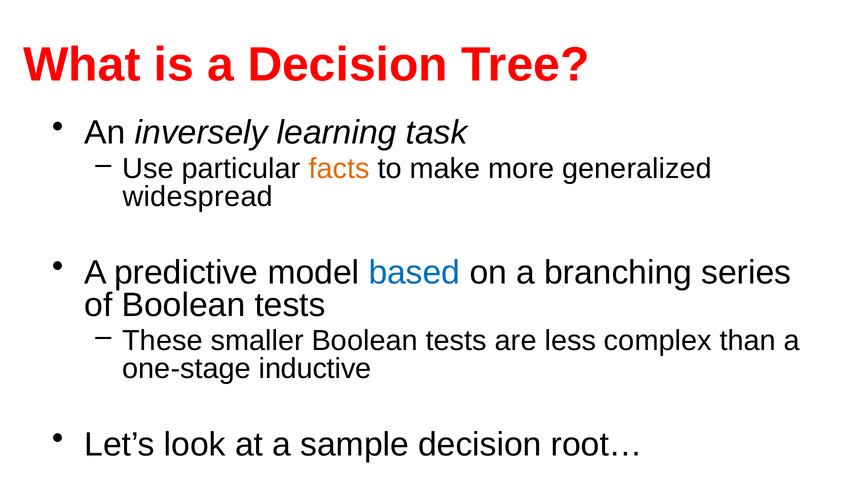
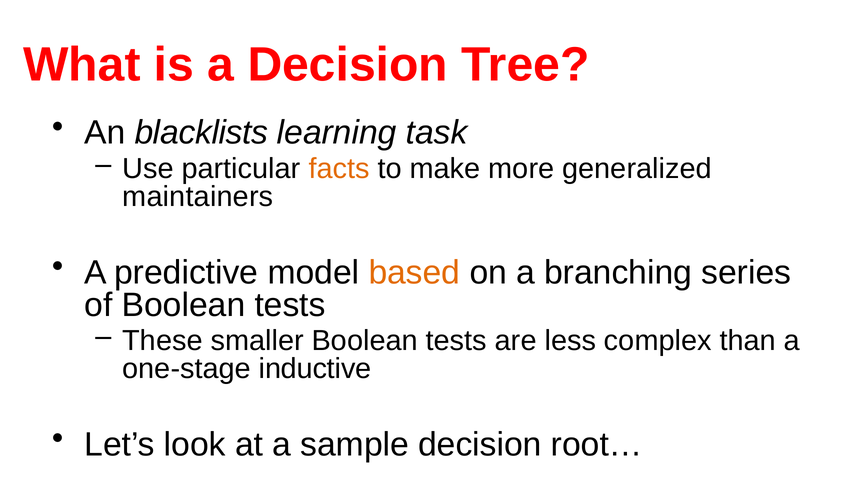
inversely: inversely -> blacklists
widespread: widespread -> maintainers
based colour: blue -> orange
